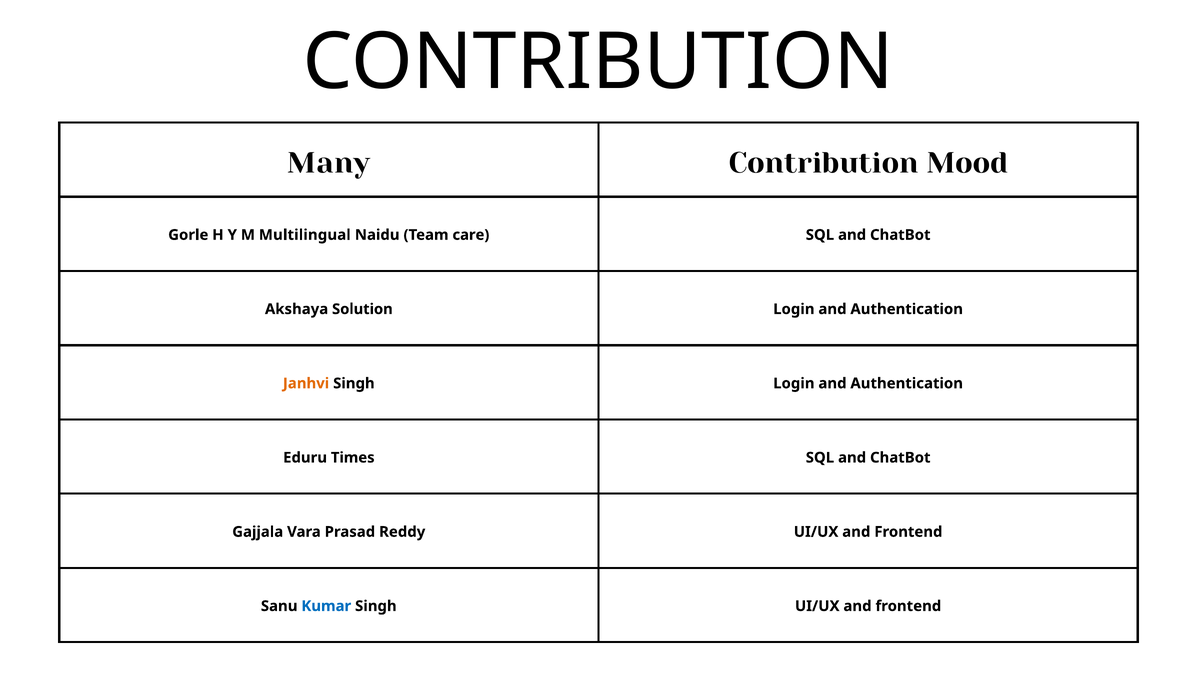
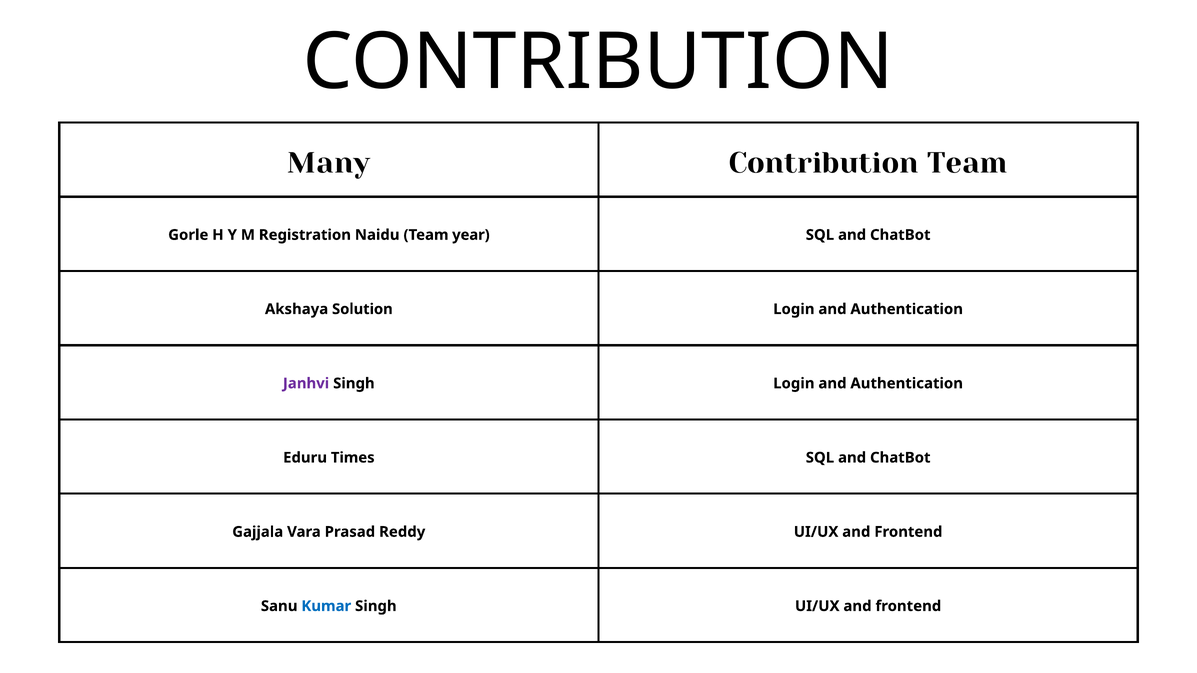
Contribution Mood: Mood -> Team
Multilingual: Multilingual -> Registration
care: care -> year
Janhvi colour: orange -> purple
